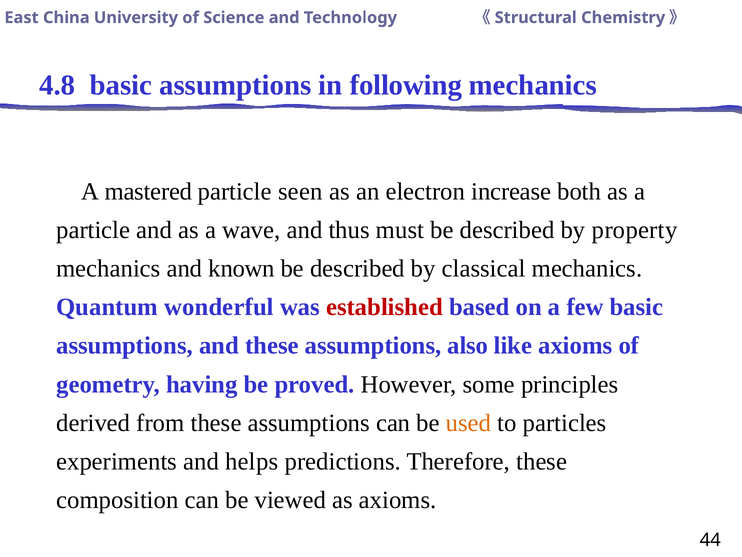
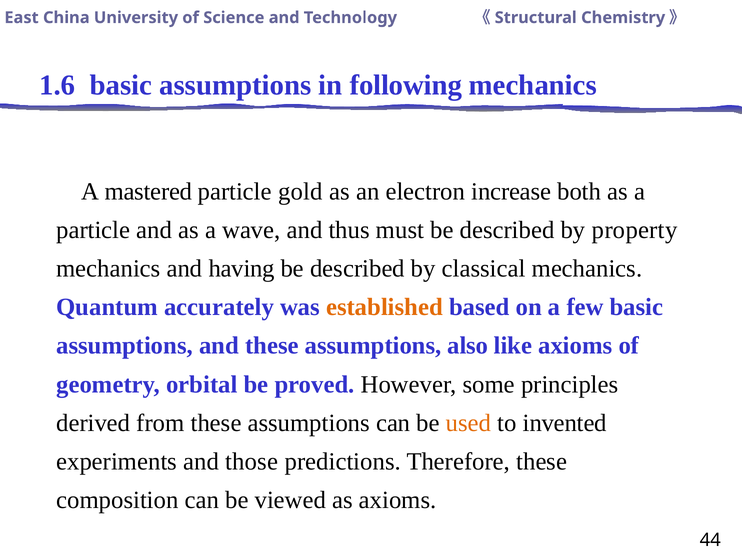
4.8: 4.8 -> 1.6
seen: seen -> gold
known: known -> having
wonderful: wonderful -> accurately
established colour: red -> orange
having: having -> orbital
particles: particles -> invented
helps: helps -> those
